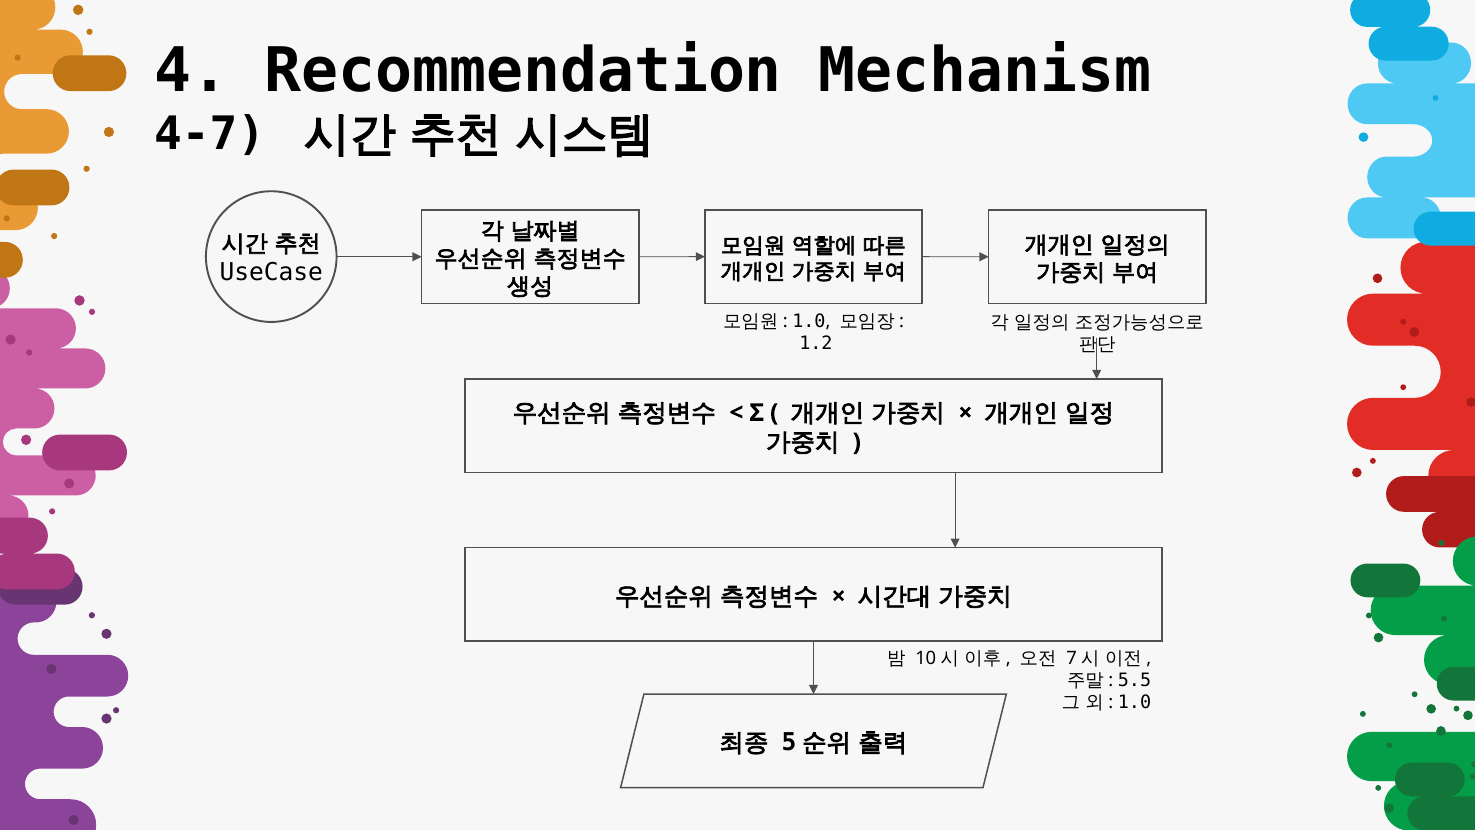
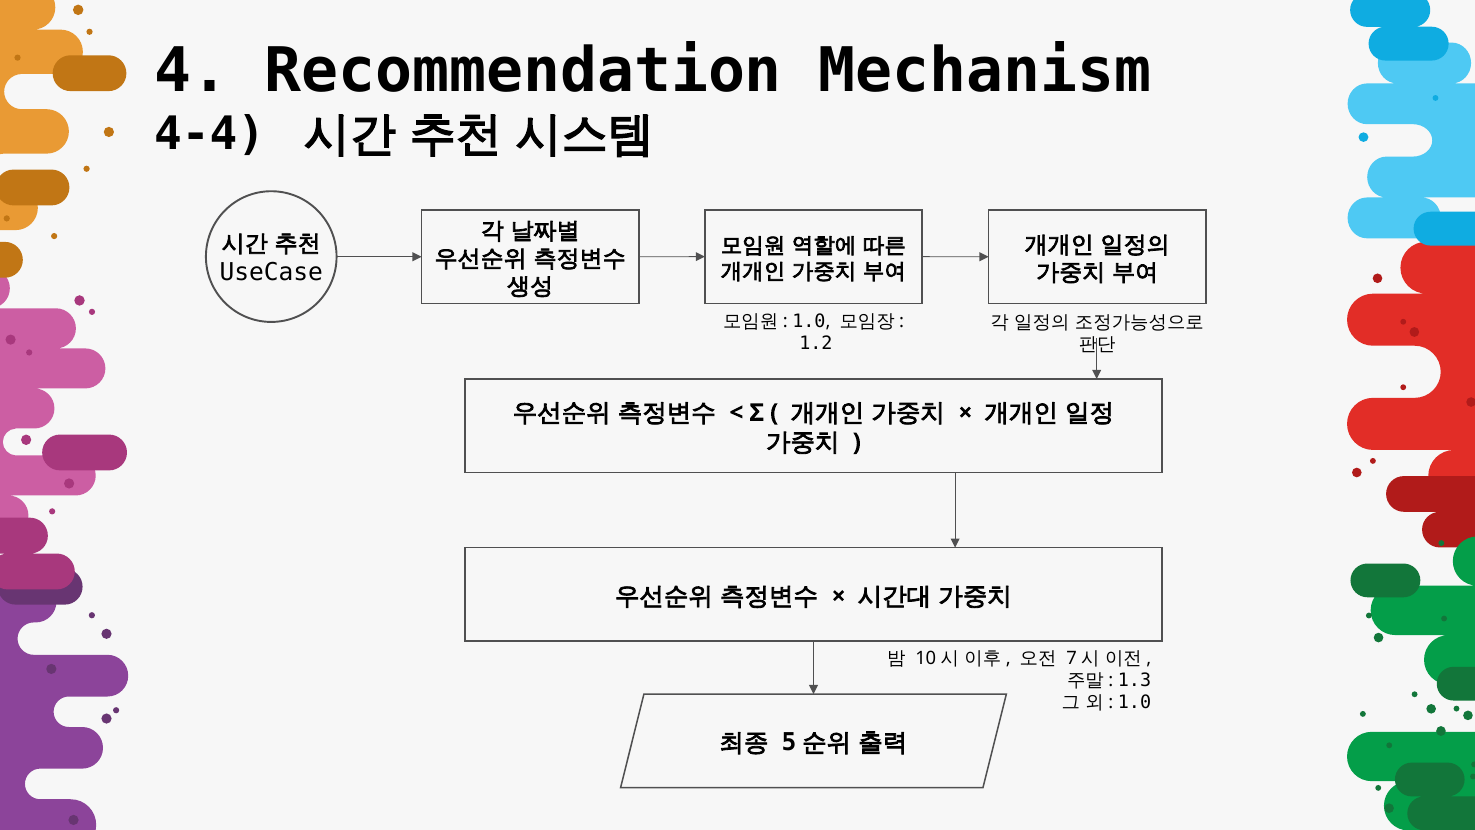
4-7: 4-7 -> 4-4
5.5: 5.5 -> 1.3
